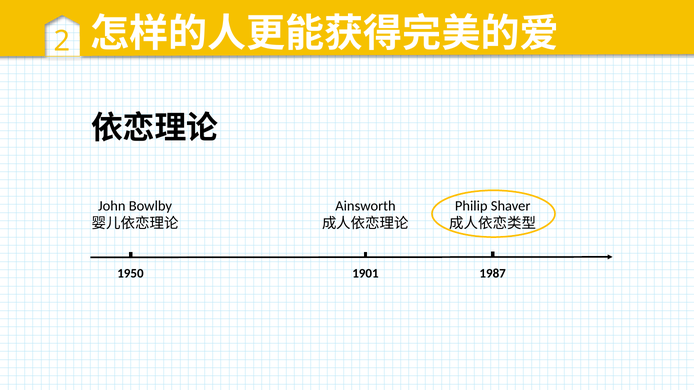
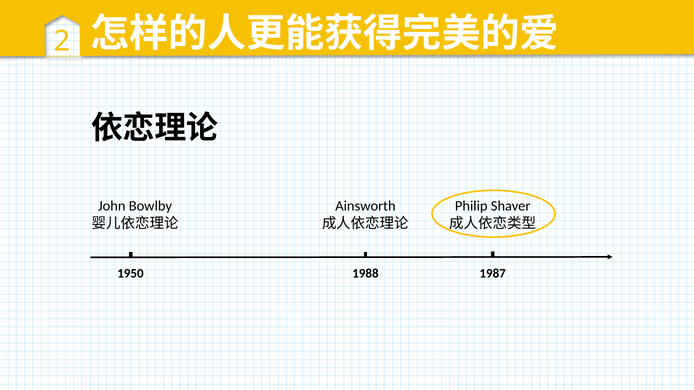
1901: 1901 -> 1988
